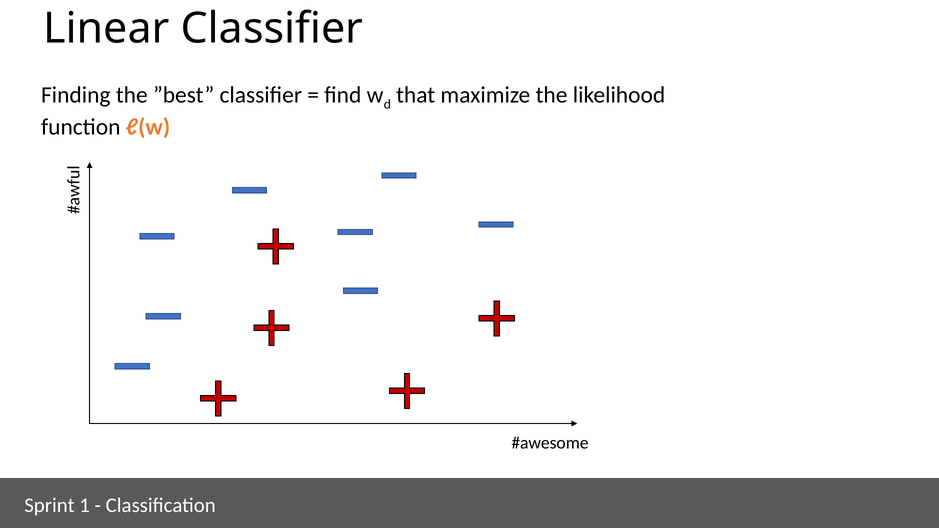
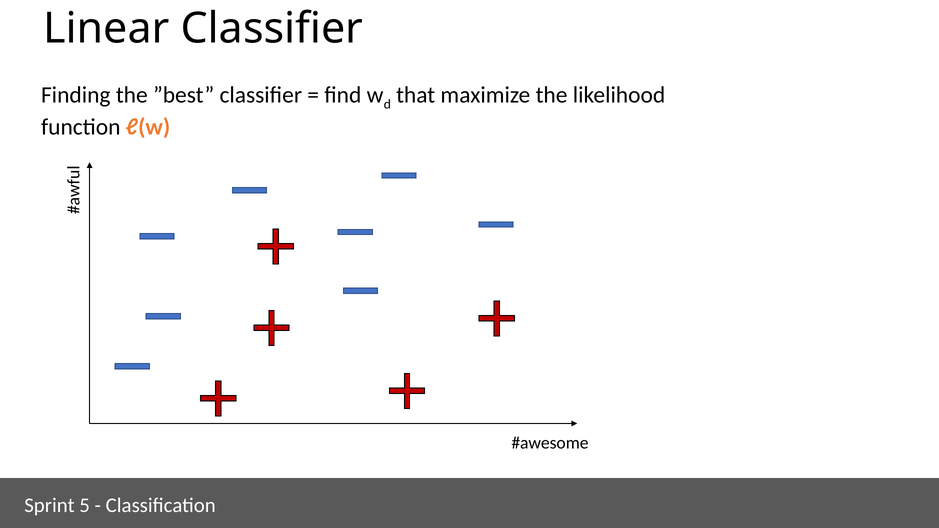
1: 1 -> 5
